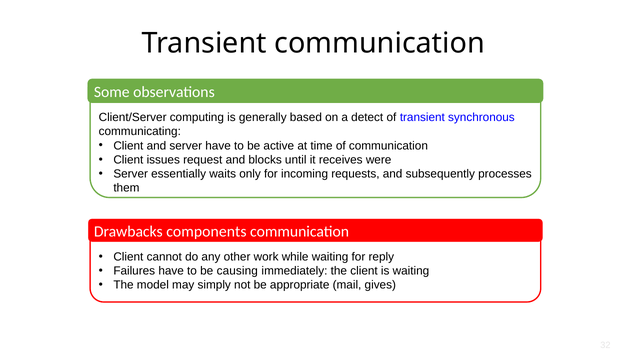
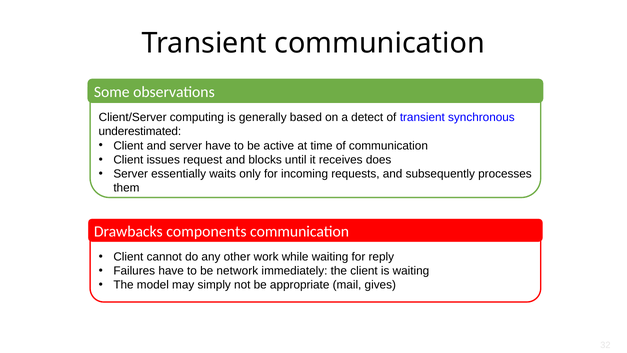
communicating: communicating -> underestimated
were: were -> does
causing: causing -> network
